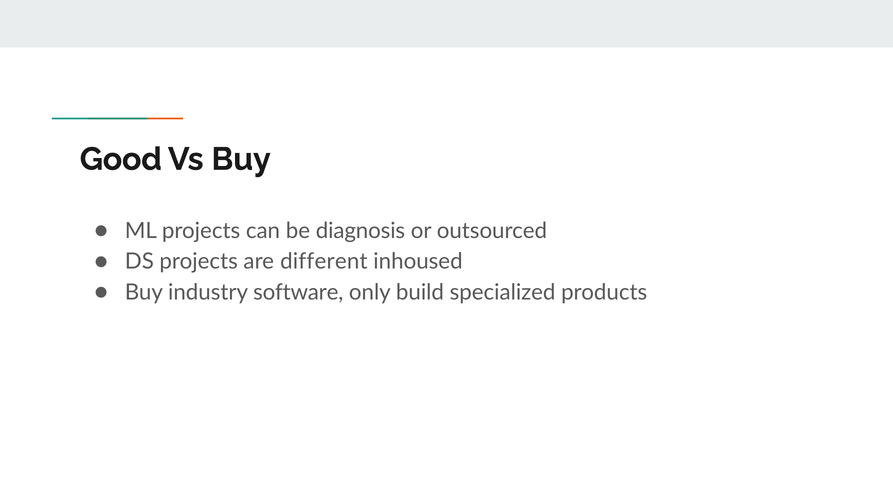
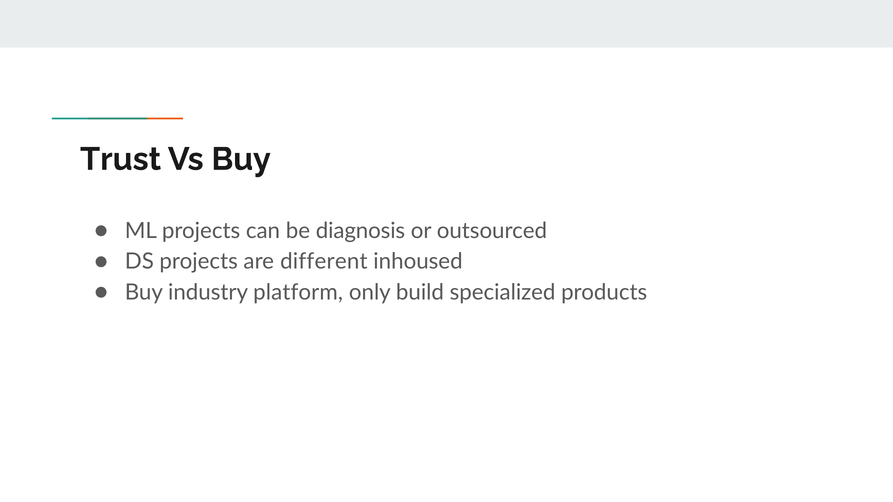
Good: Good -> Trust
software: software -> platform
